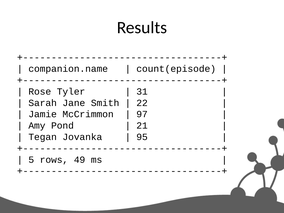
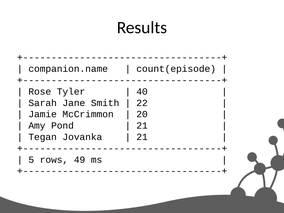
31: 31 -> 40
97: 97 -> 20
95 at (142, 137): 95 -> 21
